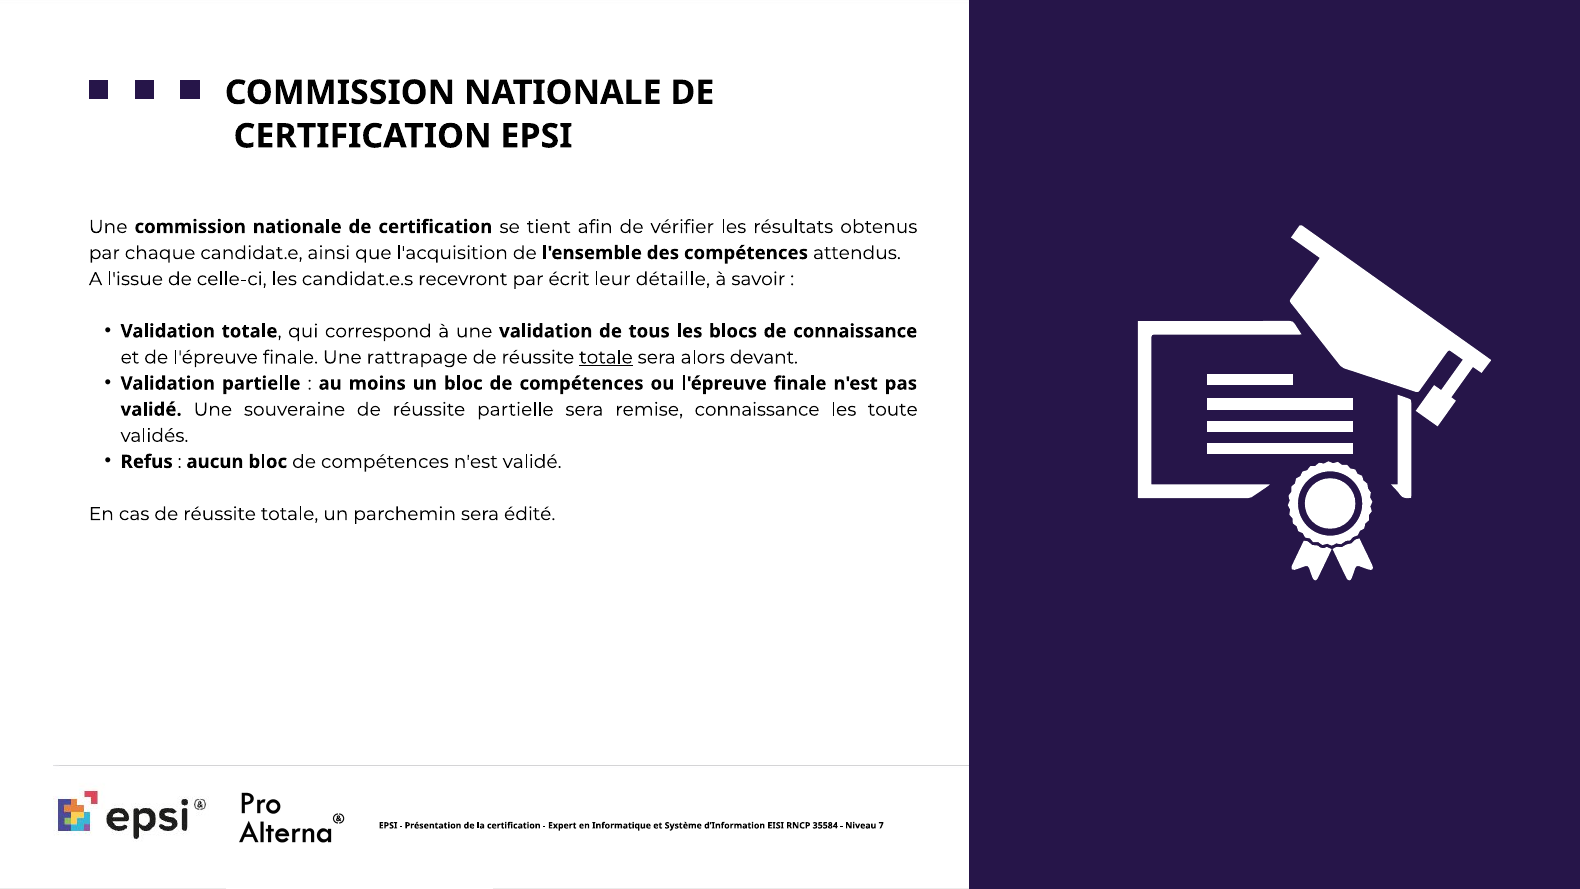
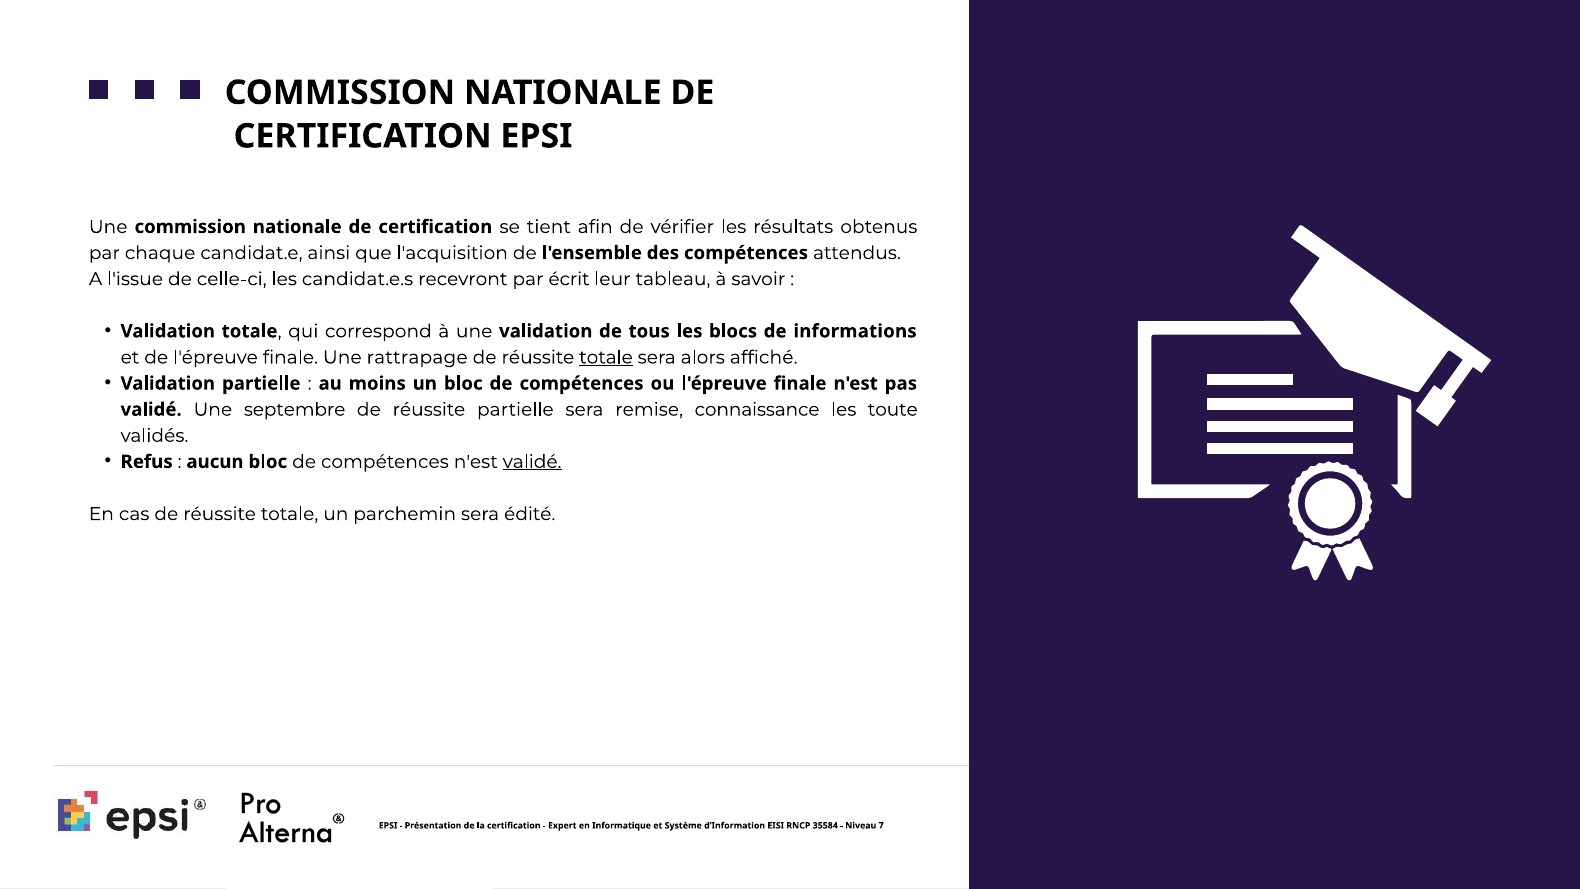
détaille: détaille -> tableau
de connaissance: connaissance -> informations
devant: devant -> affiché
souveraine: souveraine -> septembre
validé at (532, 462) underline: none -> present
